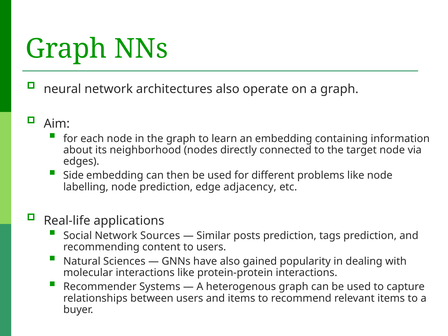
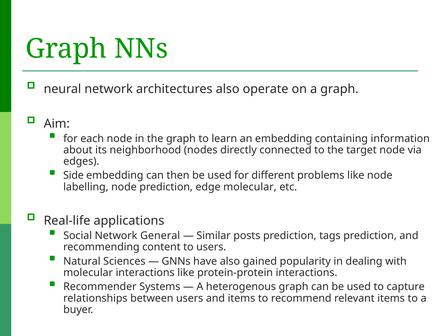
edge adjacency: adjacency -> molecular
Sources: Sources -> General
